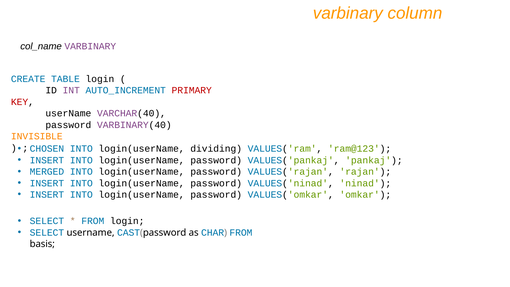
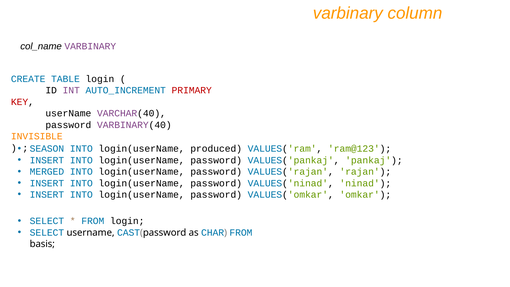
CHOSEN: CHOSEN -> SEASON
dividing: dividing -> produced
